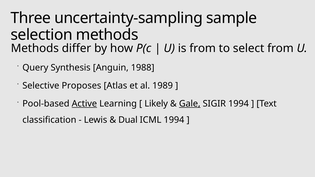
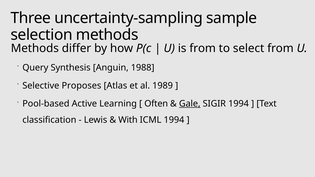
Active underline: present -> none
Likely: Likely -> Often
Dual: Dual -> With
